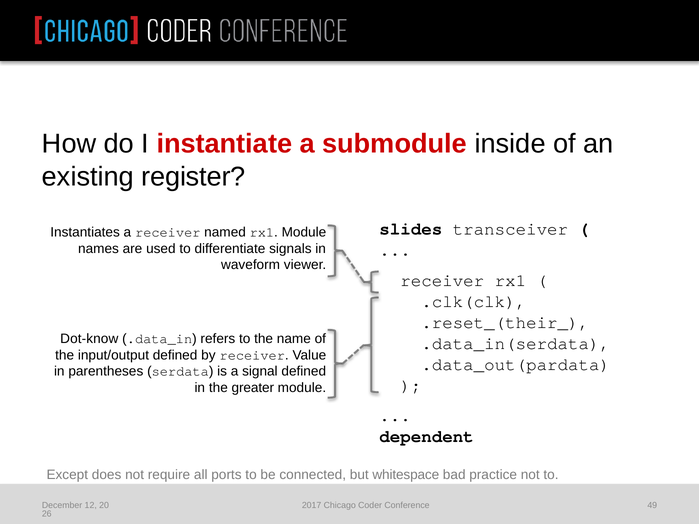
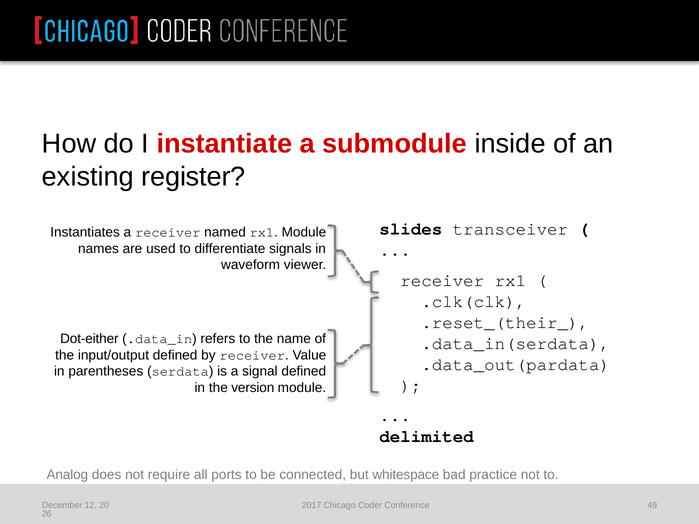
Dot-know: Dot-know -> Dot-either
greater: greater -> version
dependent: dependent -> delimited
Except: Except -> Analog
